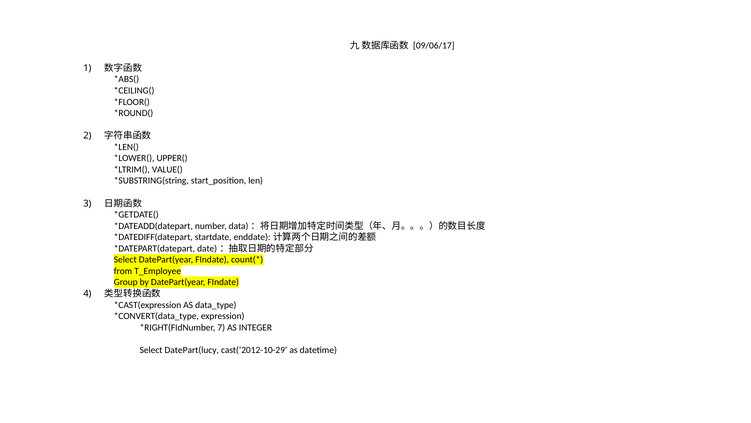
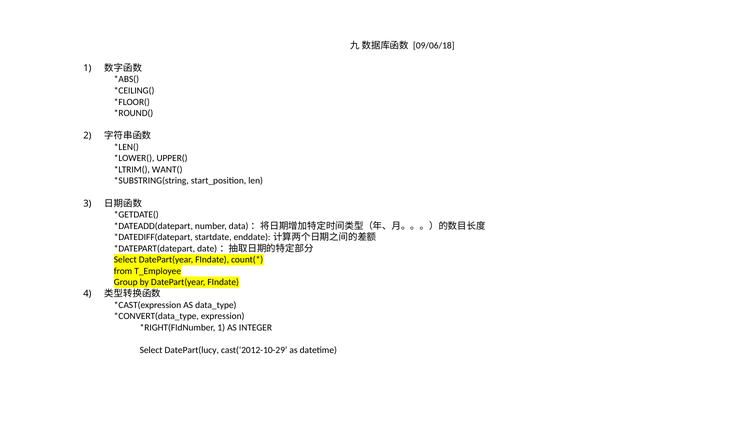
09/06/17: 09/06/17 -> 09/06/18
VALUE(: VALUE( -> WANT(
7 at (221, 327): 7 -> 1
